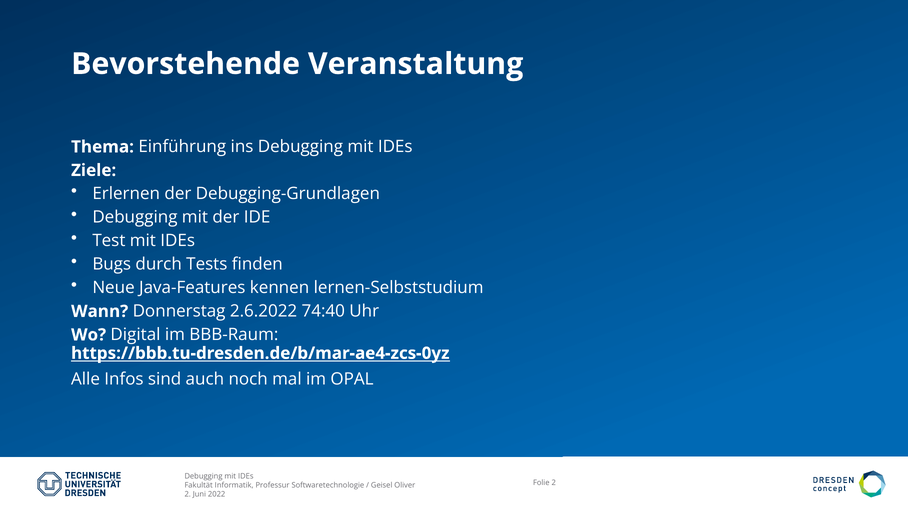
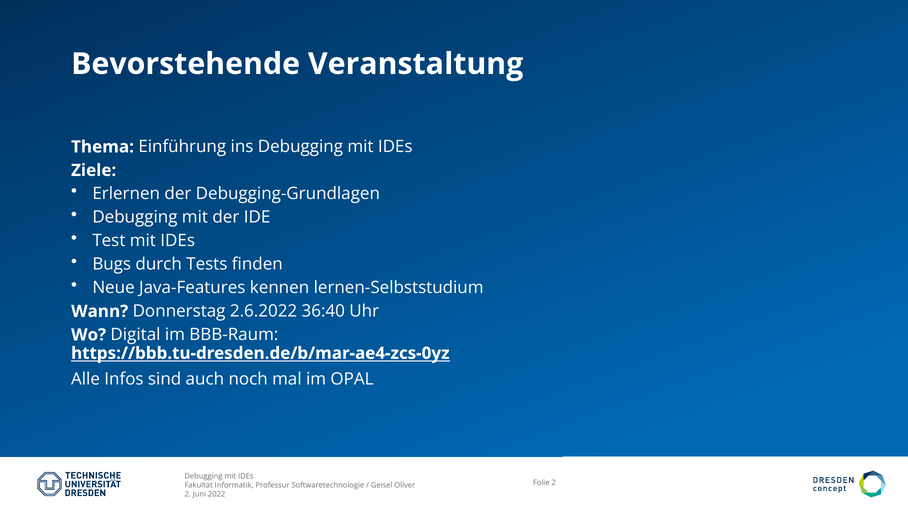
74:40: 74:40 -> 36:40
